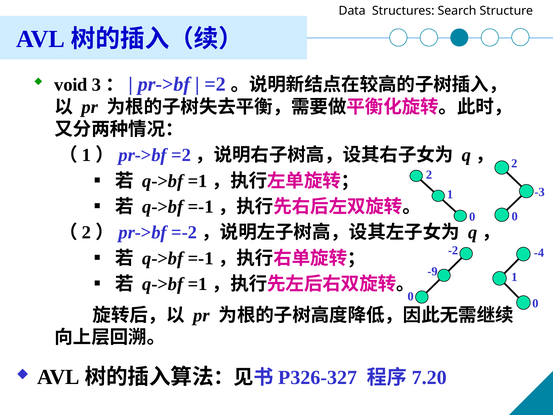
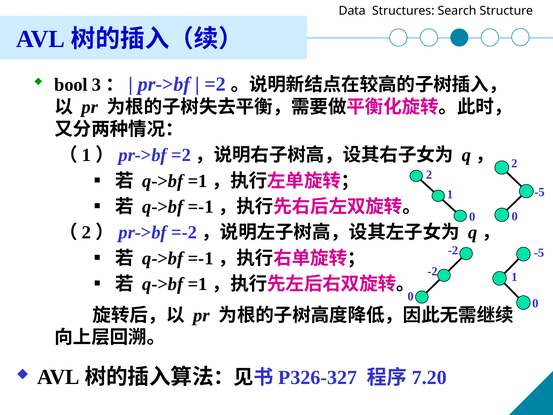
void: void -> bool
-3 at (540, 192): -3 -> -5
-4 at (539, 252): -4 -> -5
-9 at (432, 271): -9 -> -2
